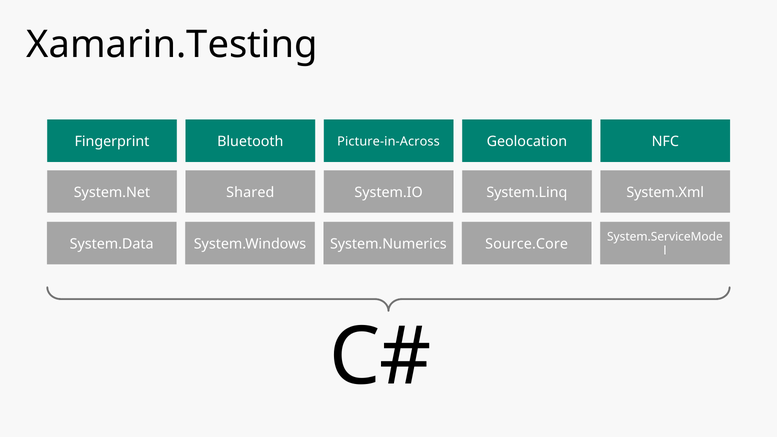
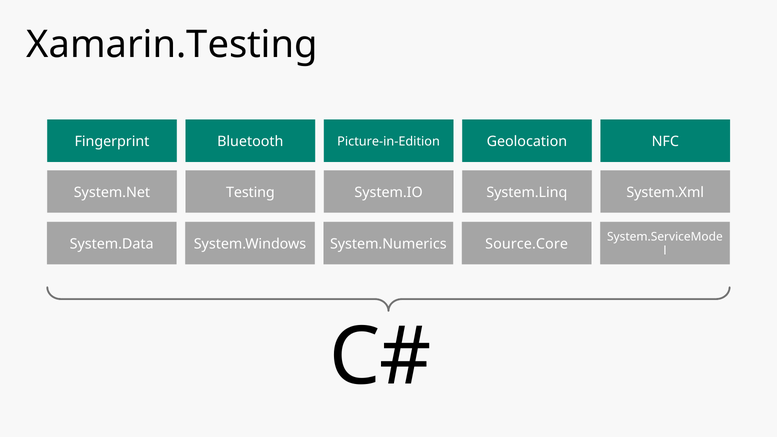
Picture-in-Across: Picture-in-Across -> Picture-in-Edition
Shared: Shared -> Testing
